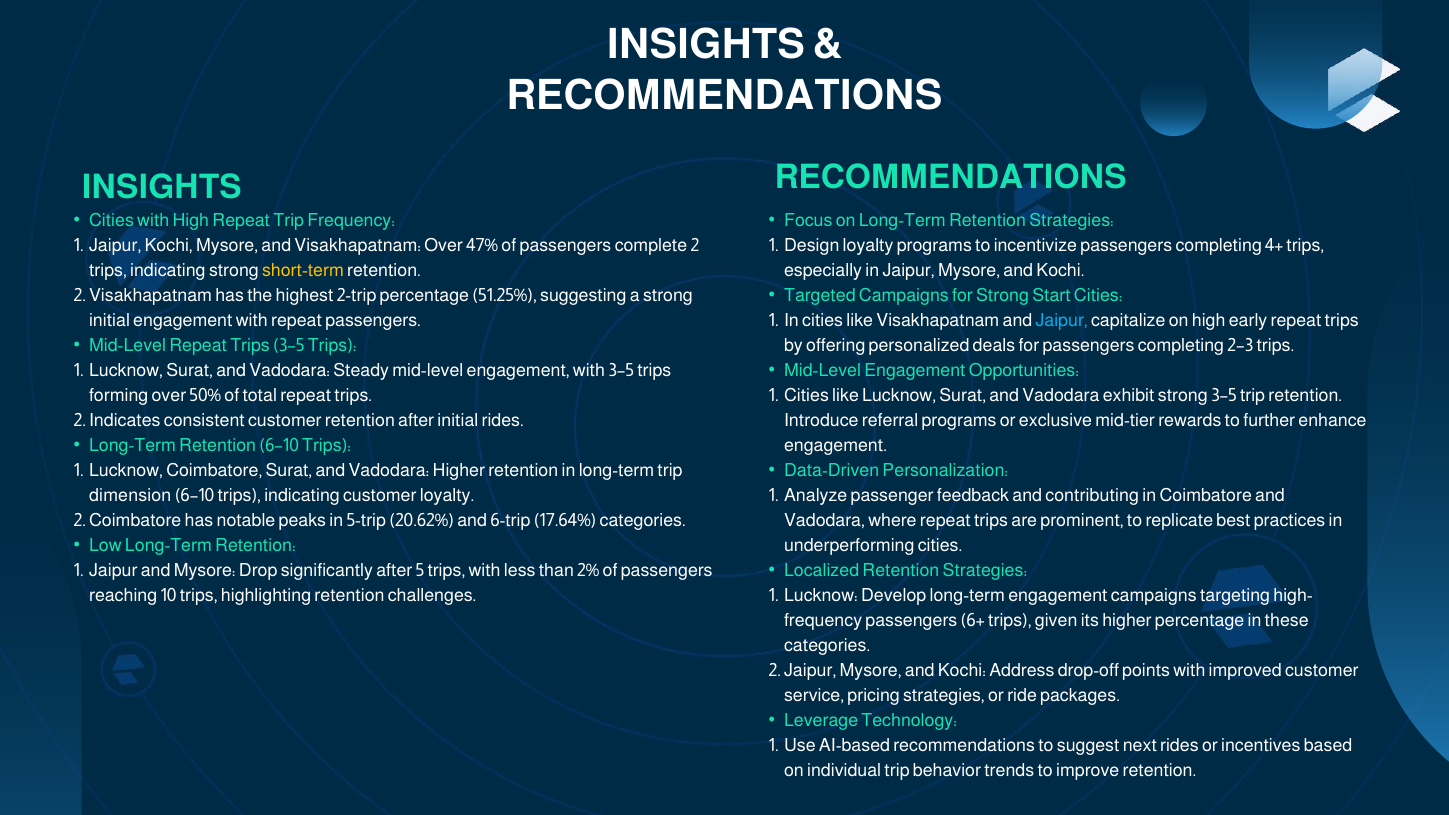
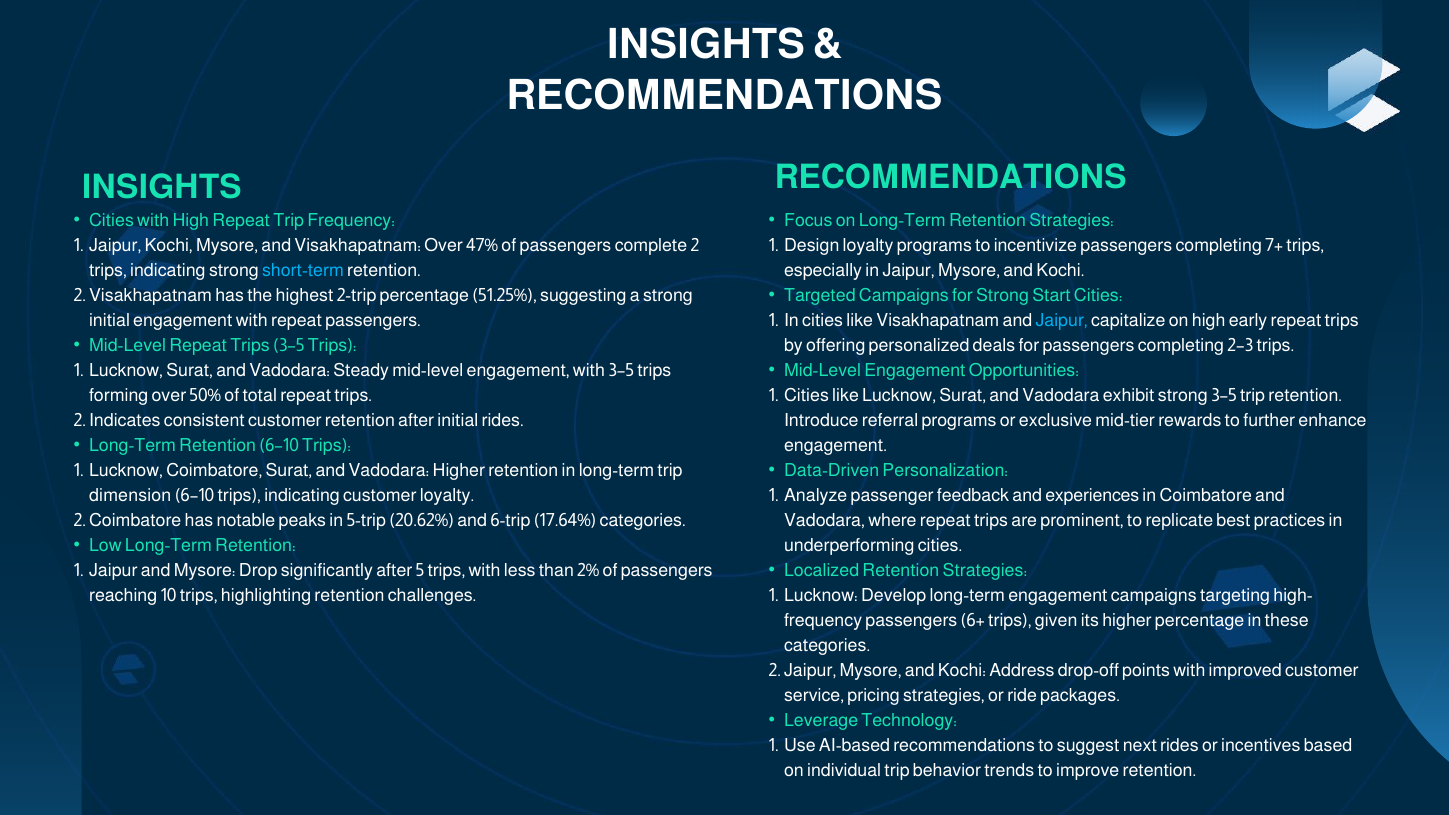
4+: 4+ -> 7+
short-term colour: yellow -> light blue
contributing: contributing -> experiences
